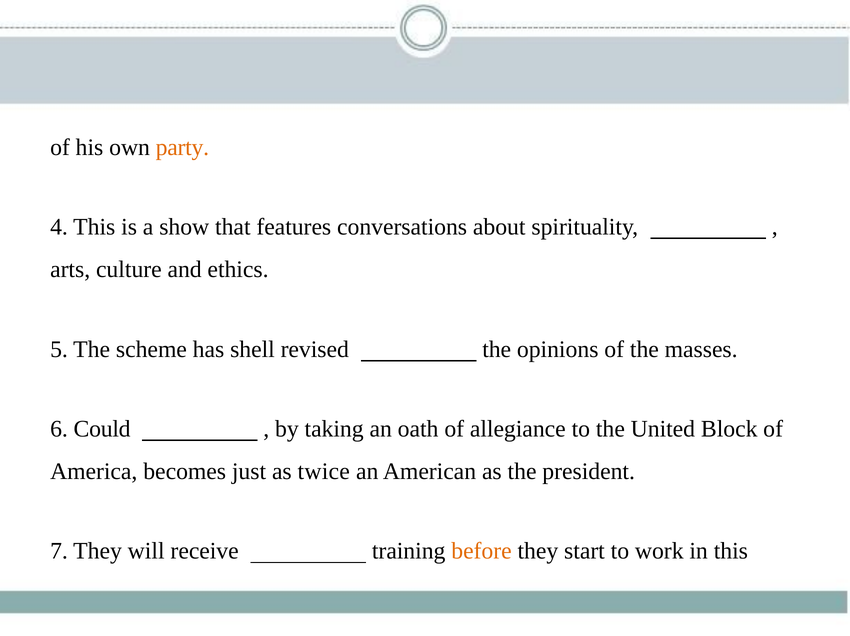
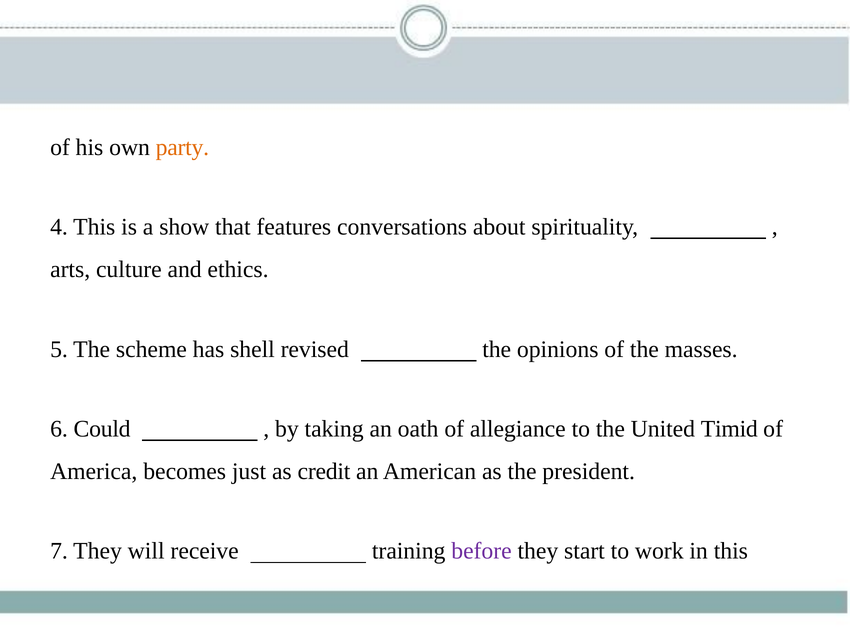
Block: Block -> Timid
twice: twice -> credit
before colour: orange -> purple
